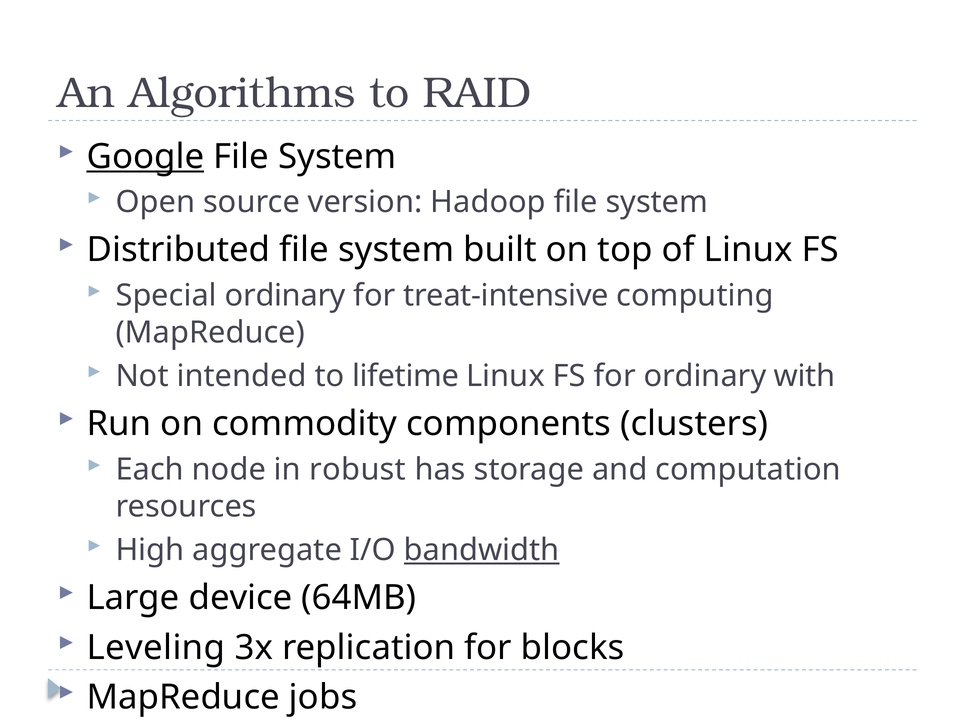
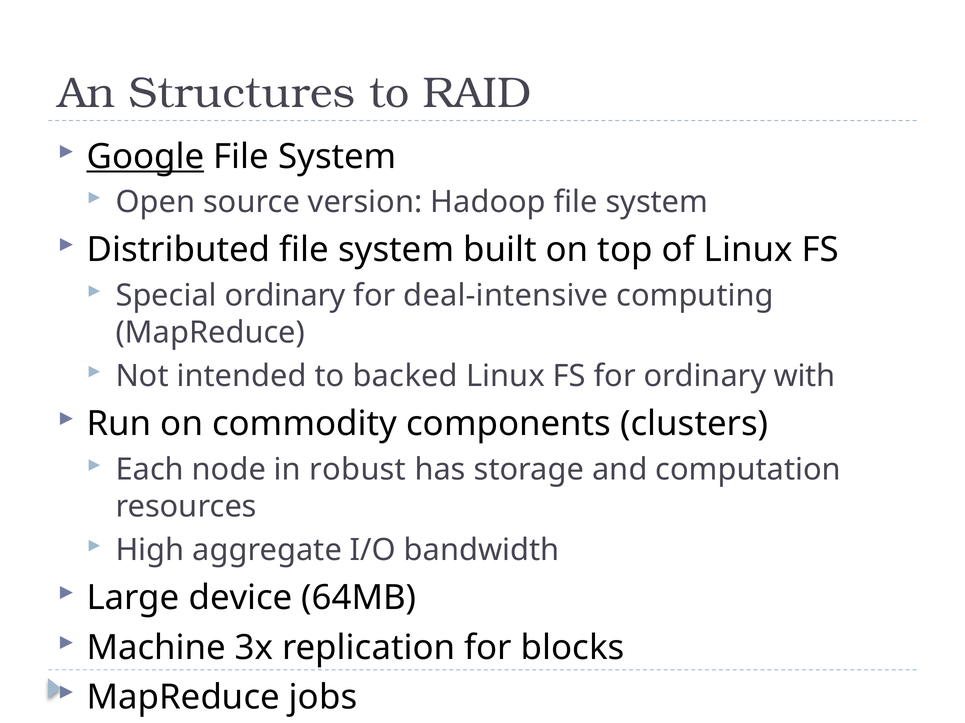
Algorithms: Algorithms -> Structures
treat-intensive: treat-intensive -> deal-intensive
lifetime: lifetime -> backed
bandwidth underline: present -> none
Leveling: Leveling -> Machine
